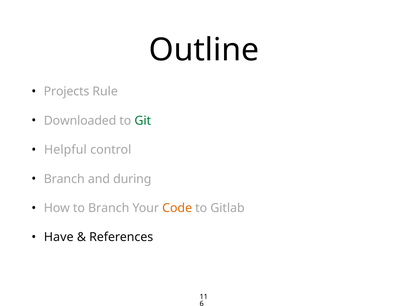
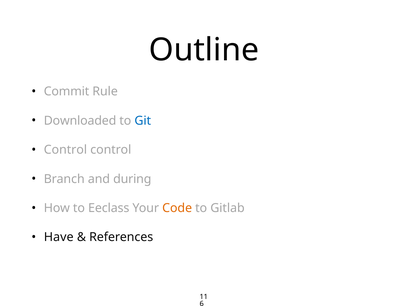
Projects: Projects -> Commit
Git colour: green -> blue
Helpful at (65, 150): Helpful -> Control
to Branch: Branch -> Eeclass
